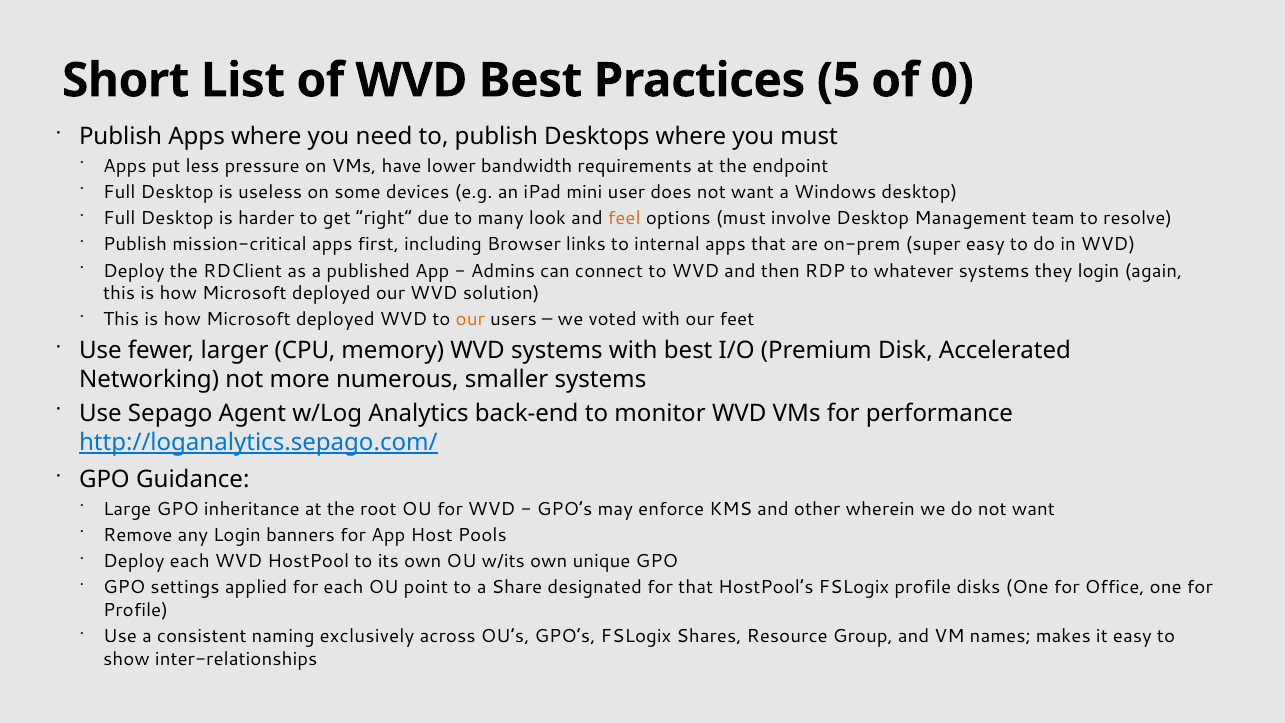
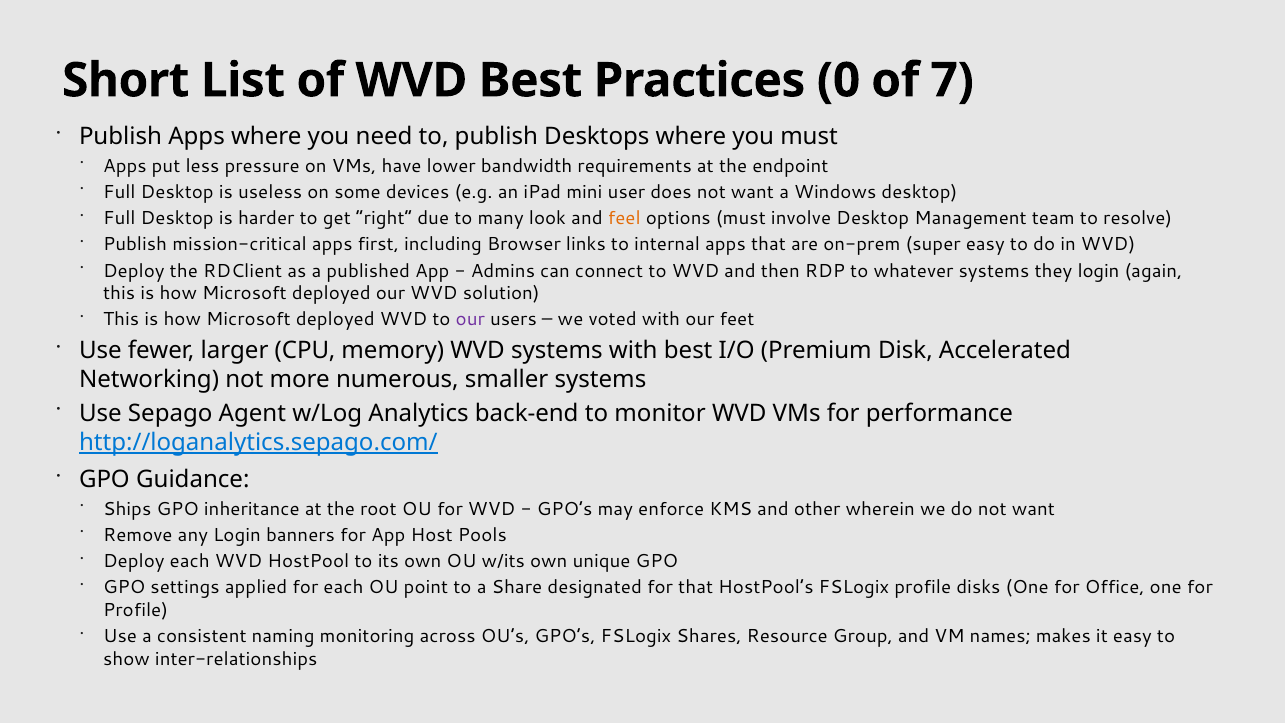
5: 5 -> 0
0: 0 -> 7
our at (470, 320) colour: orange -> purple
Large: Large -> Ships
exclusively: exclusively -> monitoring
